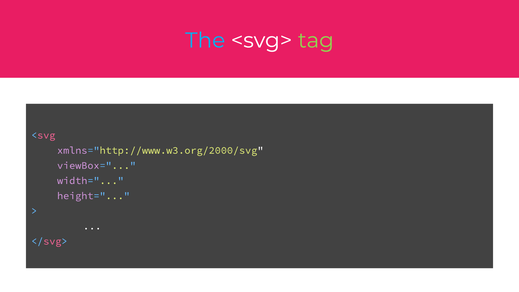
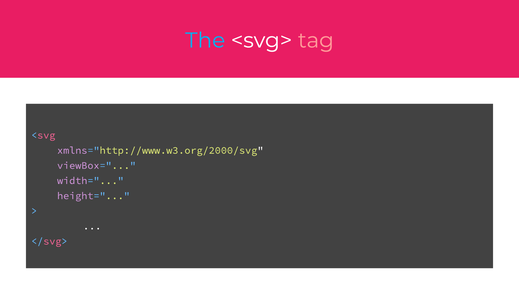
tag colour: light green -> pink
